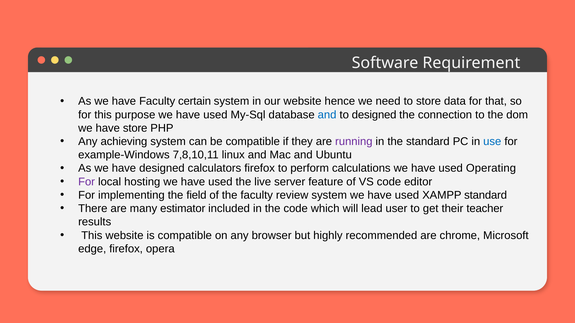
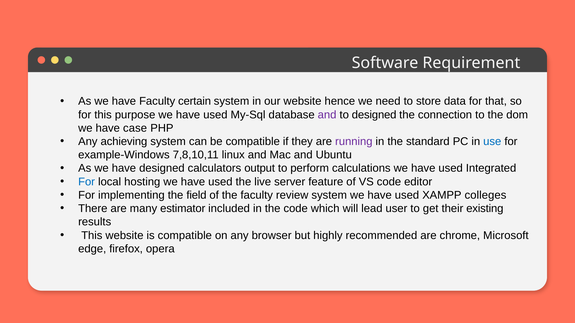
and at (327, 115) colour: blue -> purple
have store: store -> case
calculators firefox: firefox -> output
Operating: Operating -> Integrated
For at (87, 182) colour: purple -> blue
XAMPP standard: standard -> colleges
teacher: teacher -> existing
